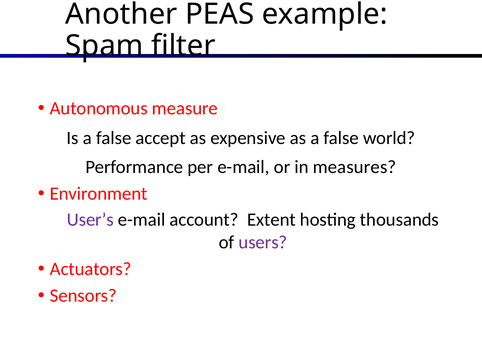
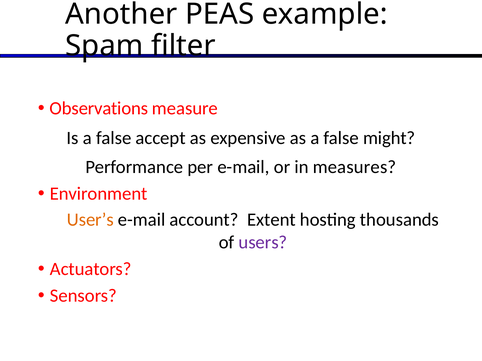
Autonomous: Autonomous -> Observations
world: world -> might
User’s colour: purple -> orange
